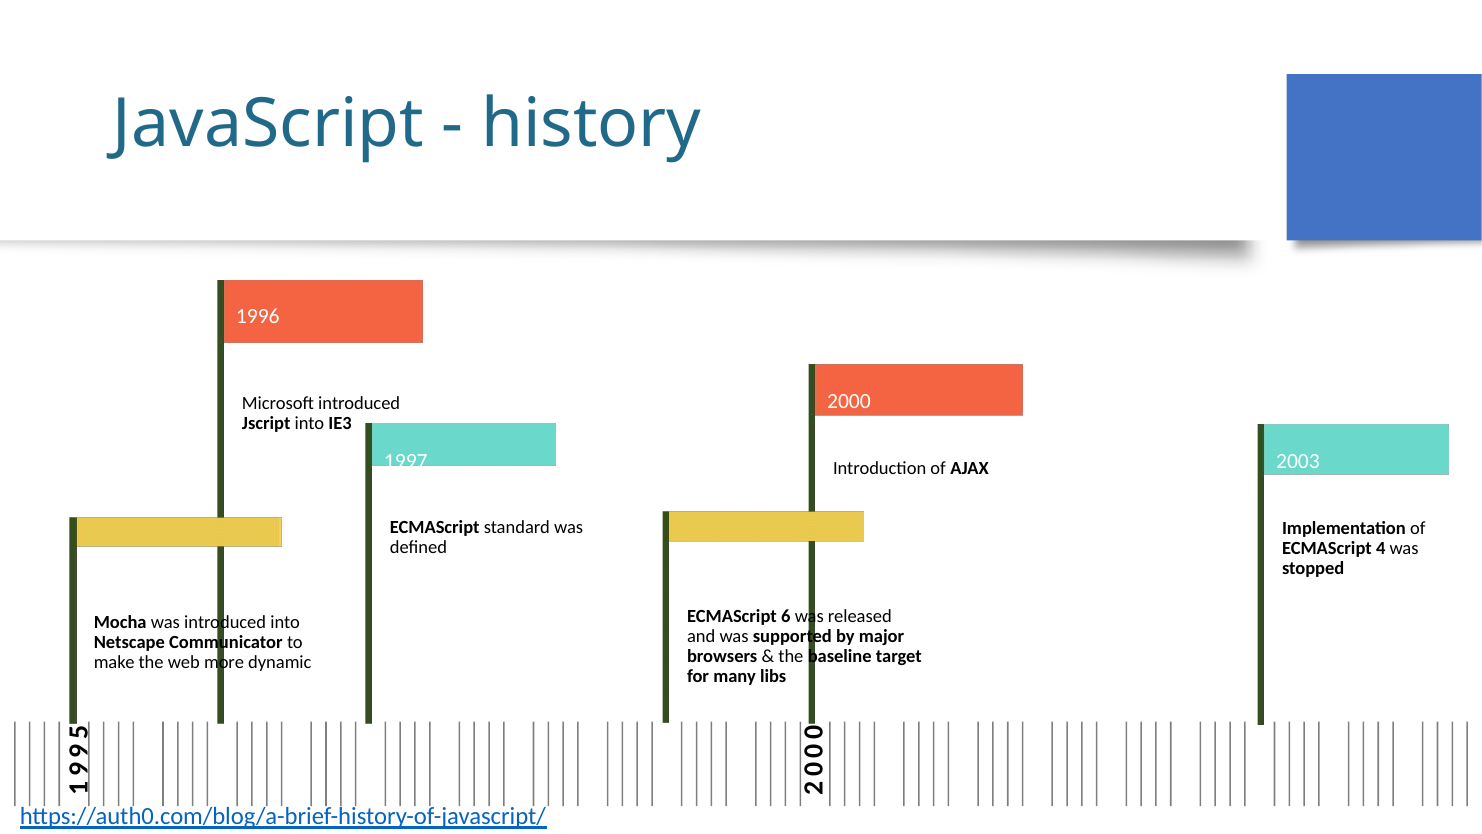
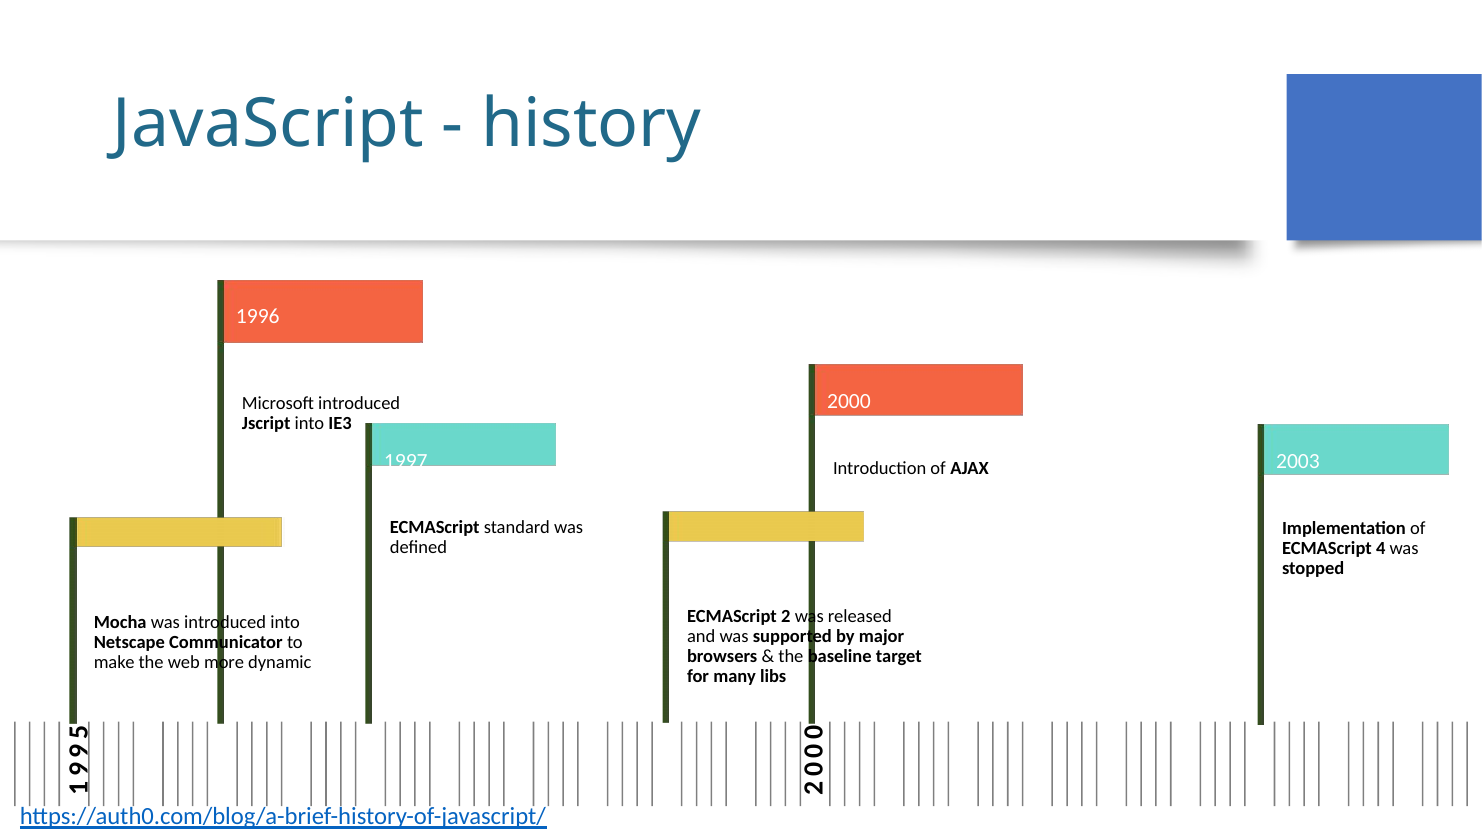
ECMAScript 6: 6 -> 2
